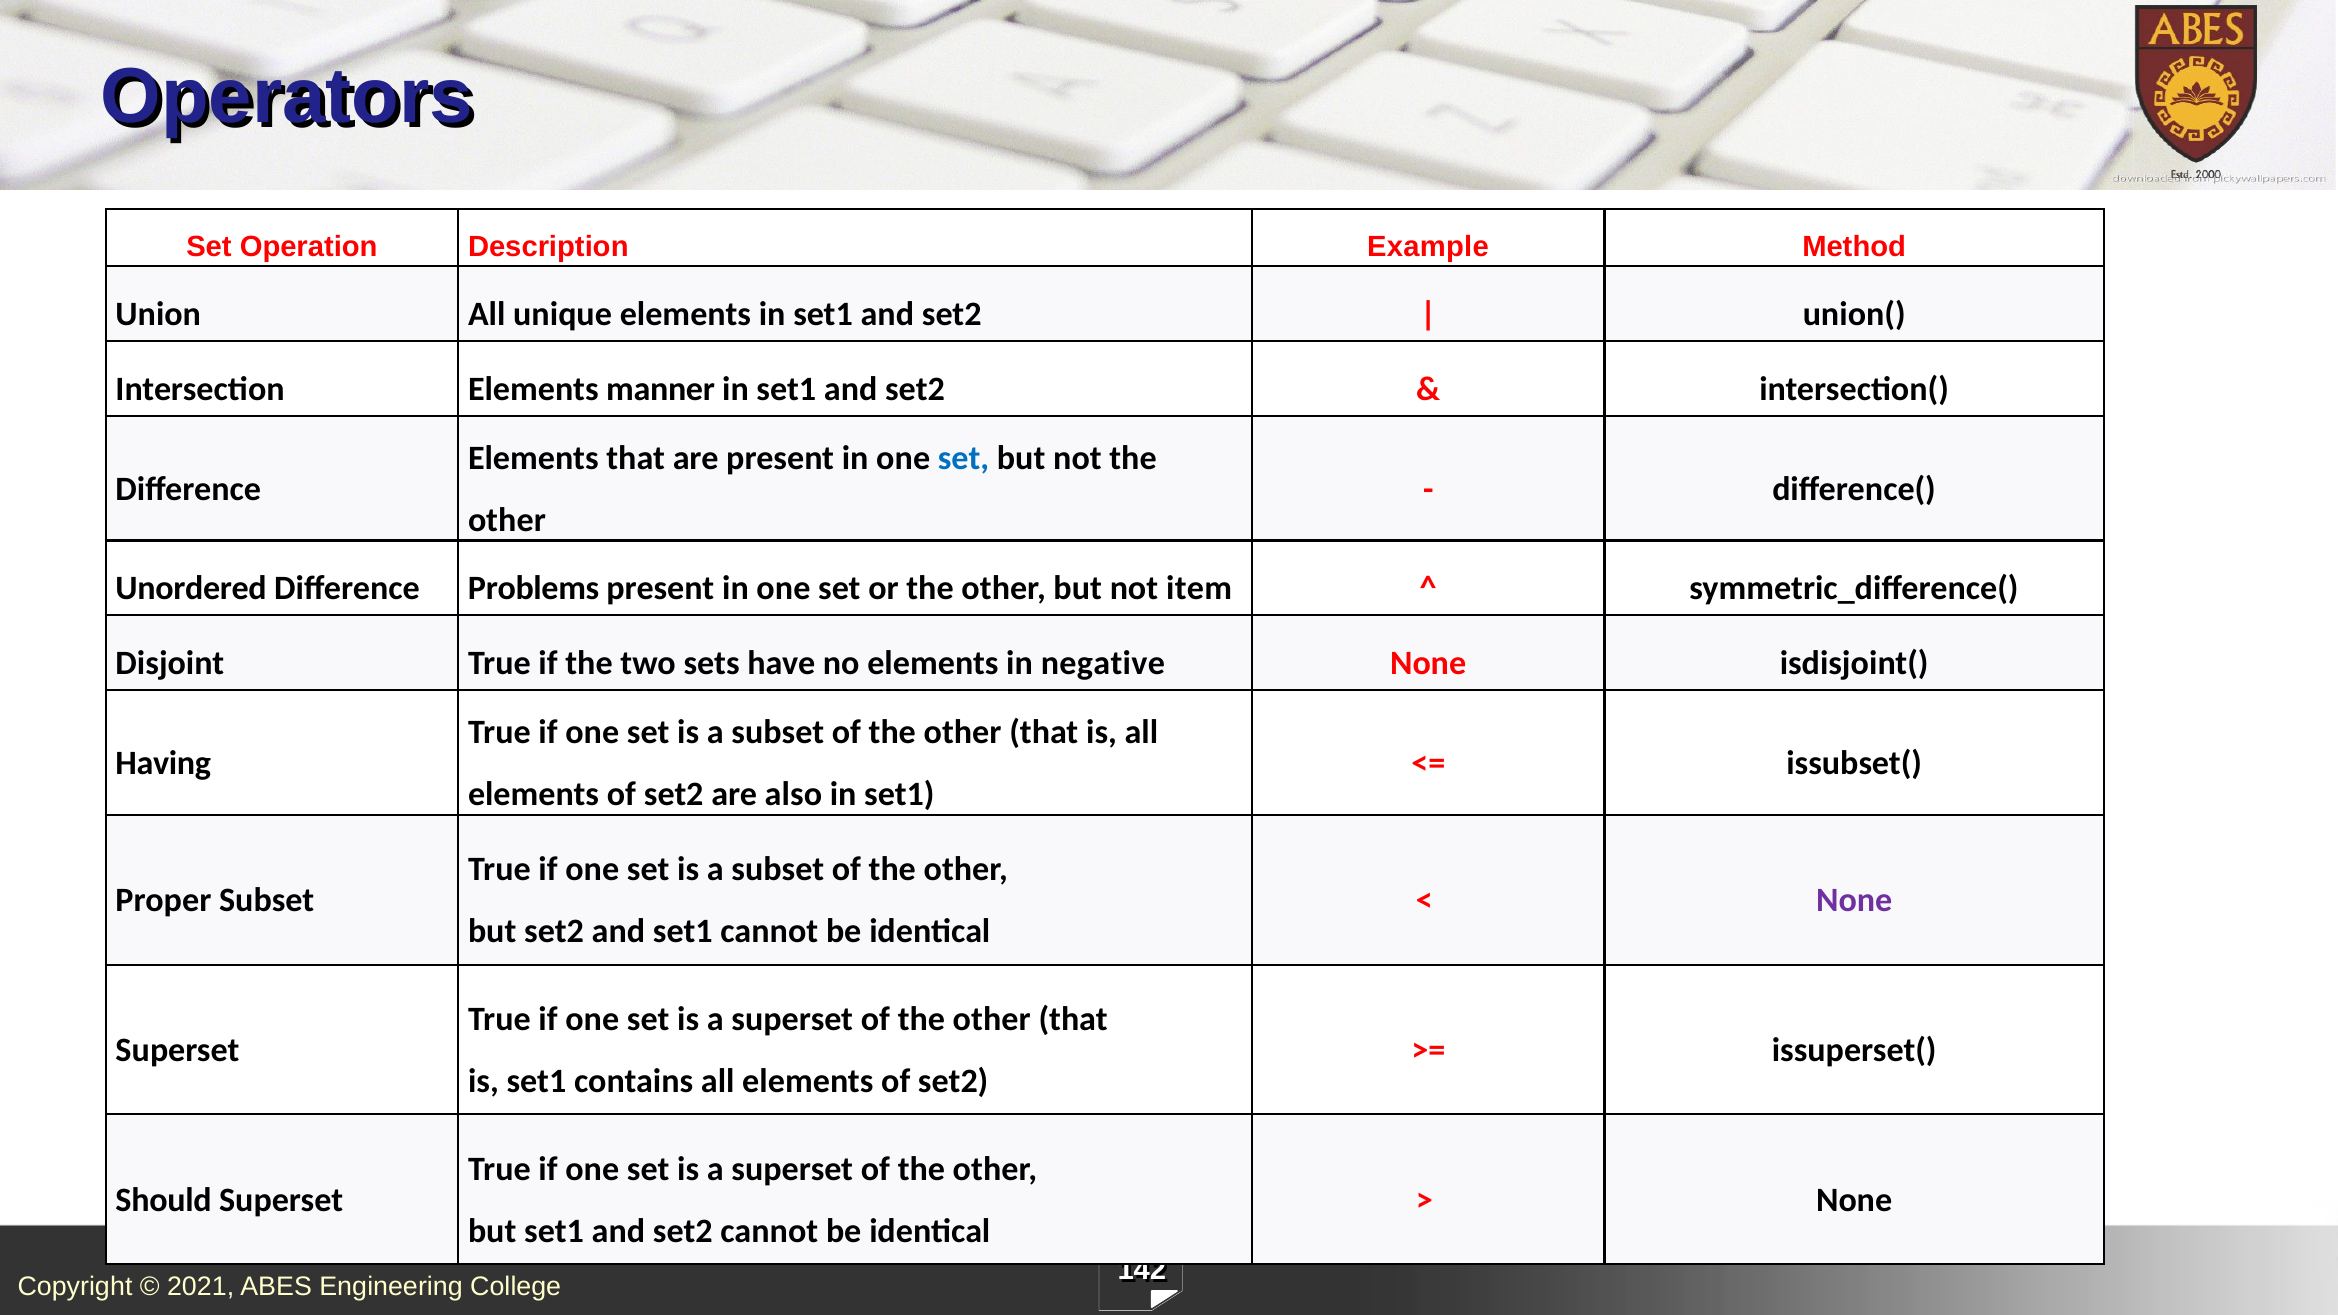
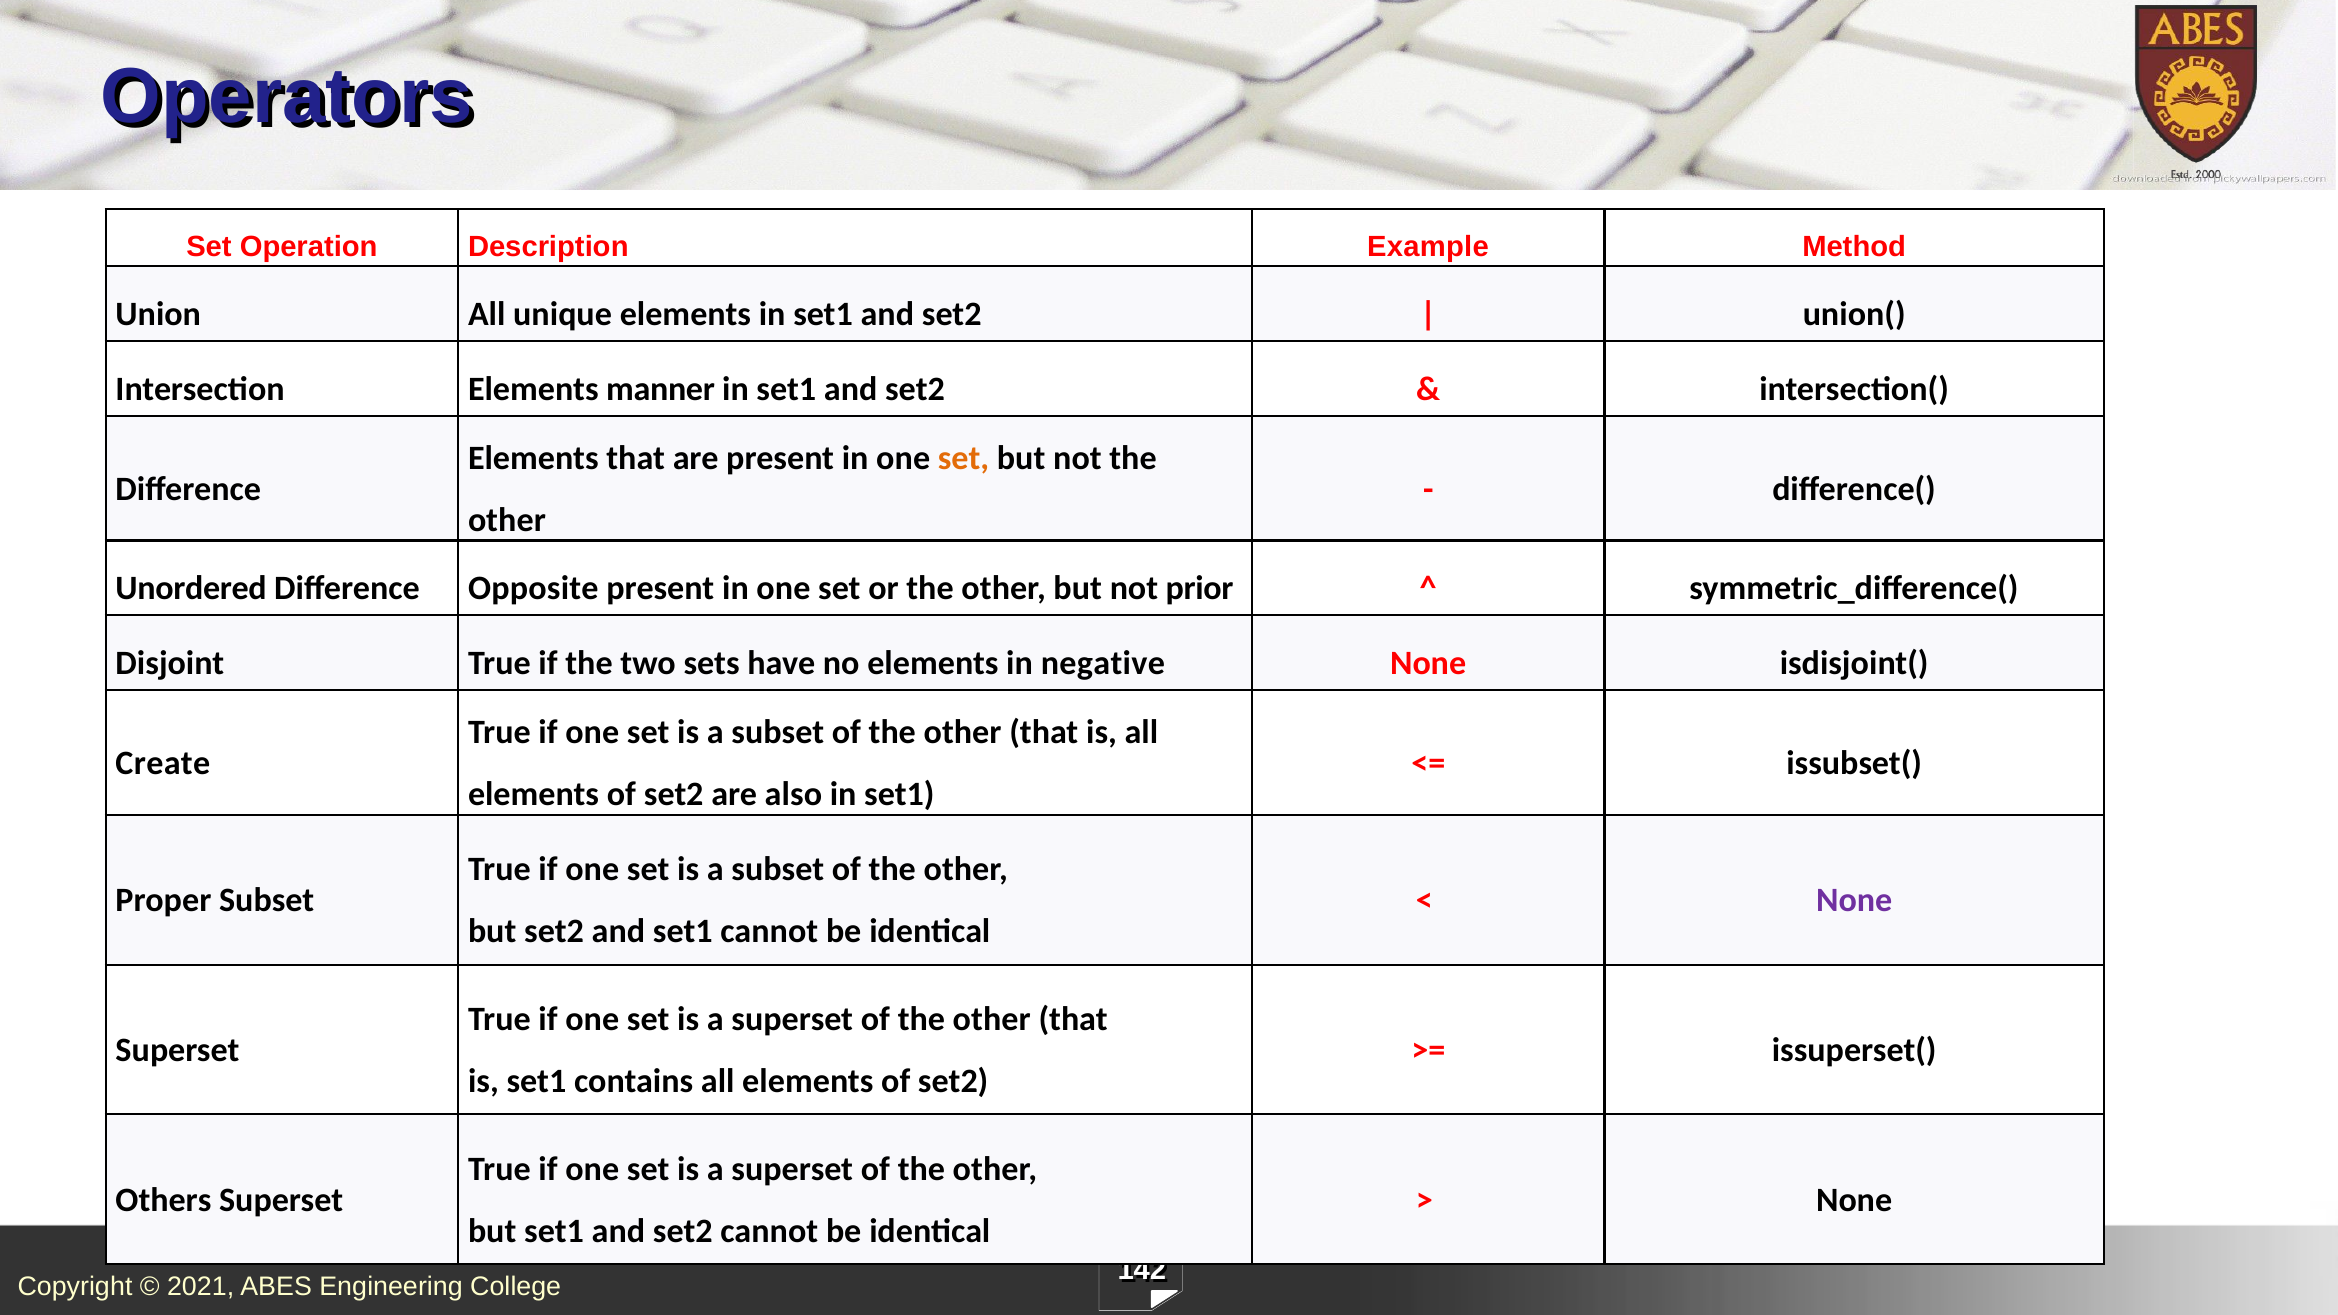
set at (963, 458) colour: blue -> orange
Problems: Problems -> Opposite
item: item -> prior
Having: Having -> Create
Should: Should -> Others
